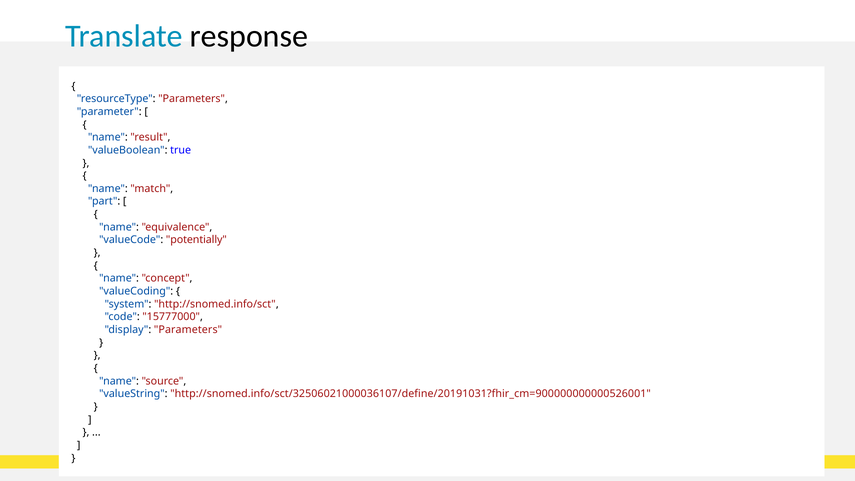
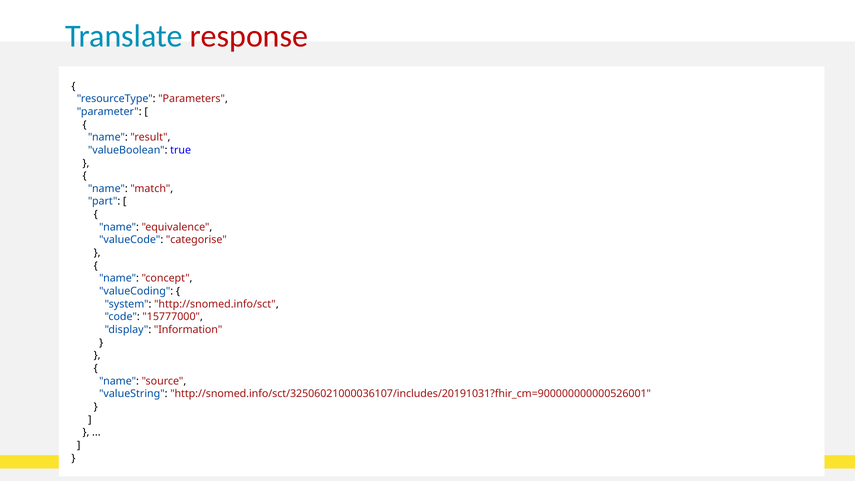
response colour: black -> red
potentially: potentially -> categorise
display Parameters: Parameters -> Information
http://snomed.info/sct/32506021000036107/define/20191031?fhir_cm=900000000000526001: http://snomed.info/sct/32506021000036107/define/20191031?fhir_cm=900000000000526001 -> http://snomed.info/sct/32506021000036107/includes/20191031?fhir_cm=900000000000526001
